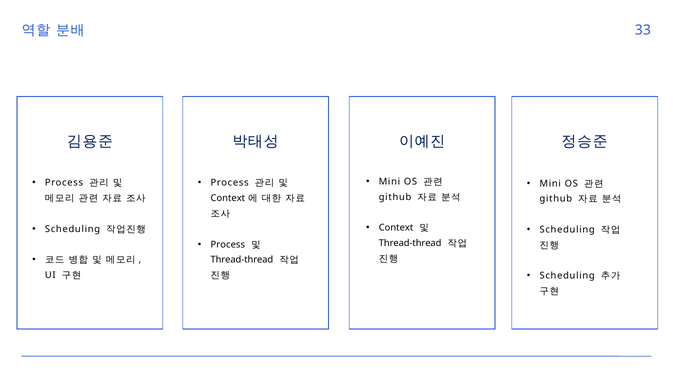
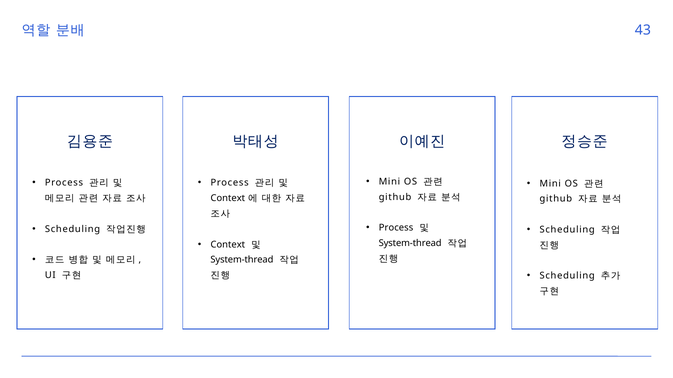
33: 33 -> 43
Context at (396, 228): Context -> Process
Process at (228, 245): Process -> Context
Thread-thread at (410, 244): Thread-thread -> System-thread
Thread-thread at (242, 260): Thread-thread -> System-thread
